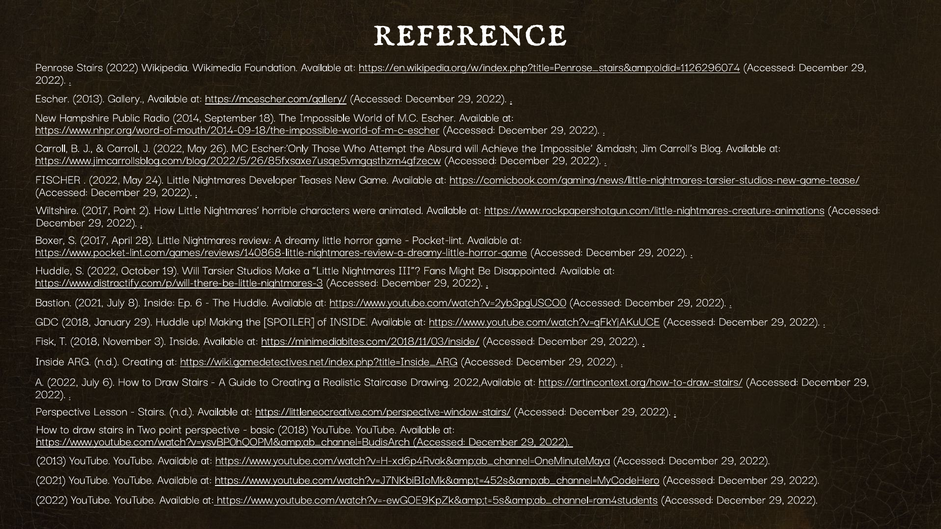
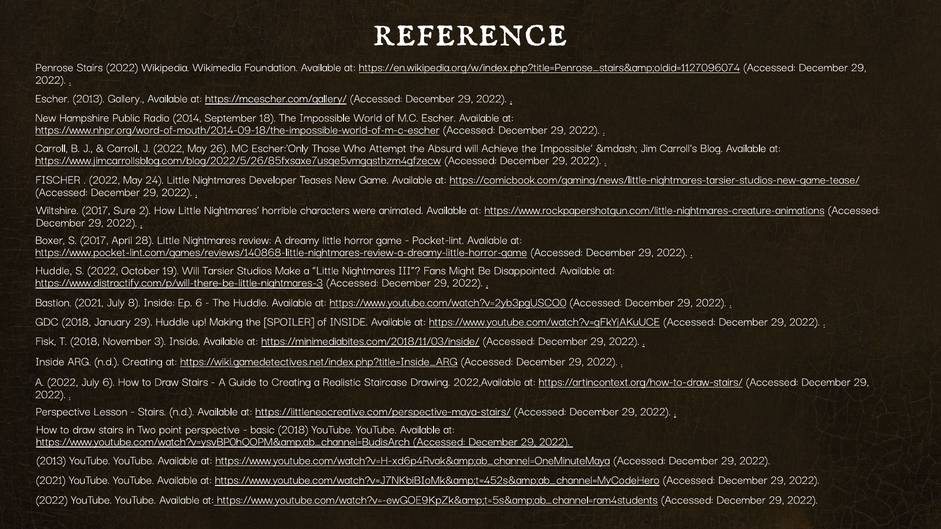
https://en.wikipedia.org/w/index.php?title=Penrose_stairs&amp;oldid=1126296074: https://en.wikipedia.org/w/index.php?title=Penrose_stairs&amp;oldid=1126296074 -> https://en.wikipedia.org/w/index.php?title=Penrose_stairs&amp;oldid=1127096074
2017 Point: Point -> Sure
https://littleneocreative.com/perspective-window-stairs/: https://littleneocreative.com/perspective-window-stairs/ -> https://littleneocreative.com/perspective-maya-stairs/
